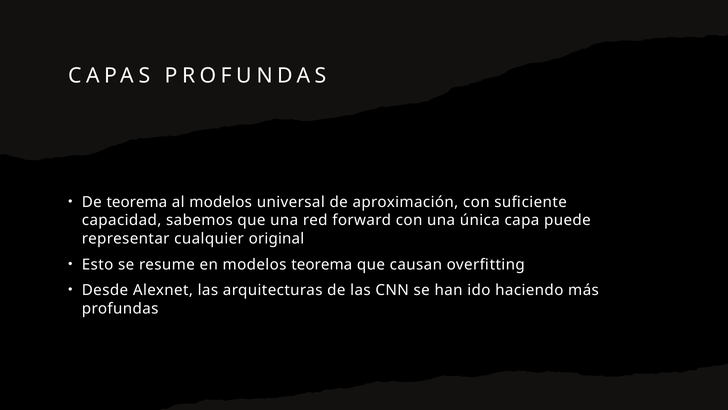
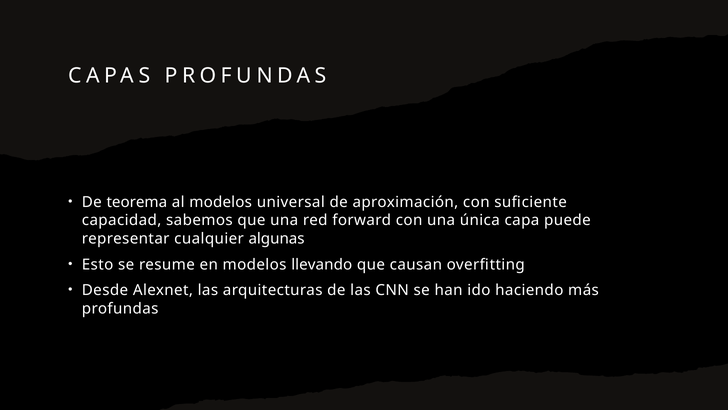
original: original -> algunas
modelos teorema: teorema -> llevando
